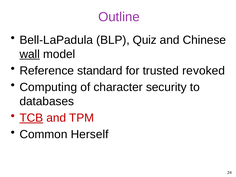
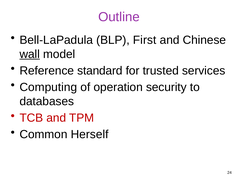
Quiz: Quiz -> First
revoked: revoked -> services
character: character -> operation
TCB underline: present -> none
